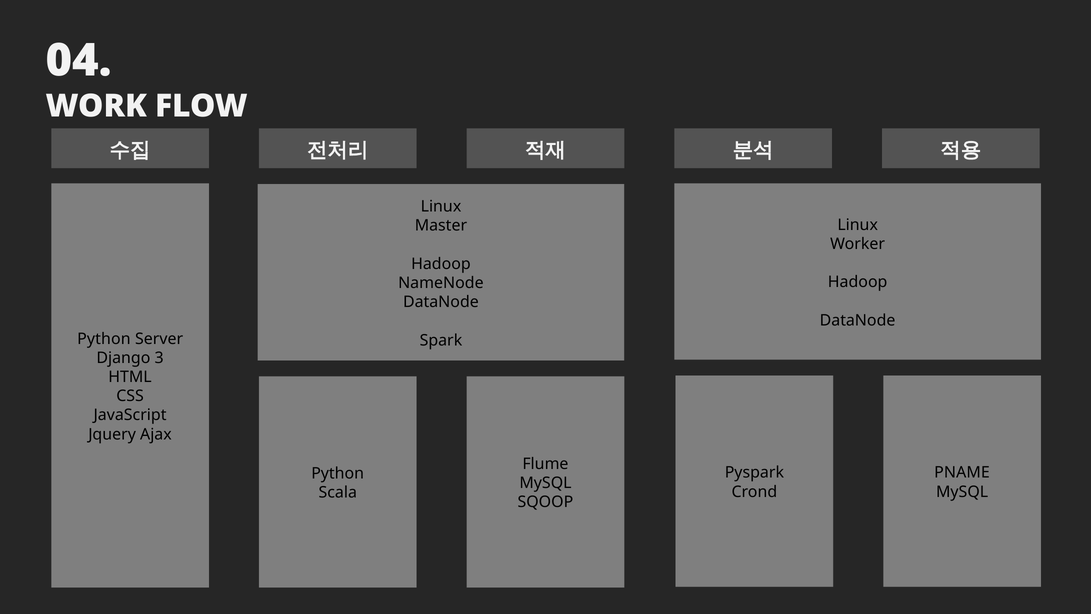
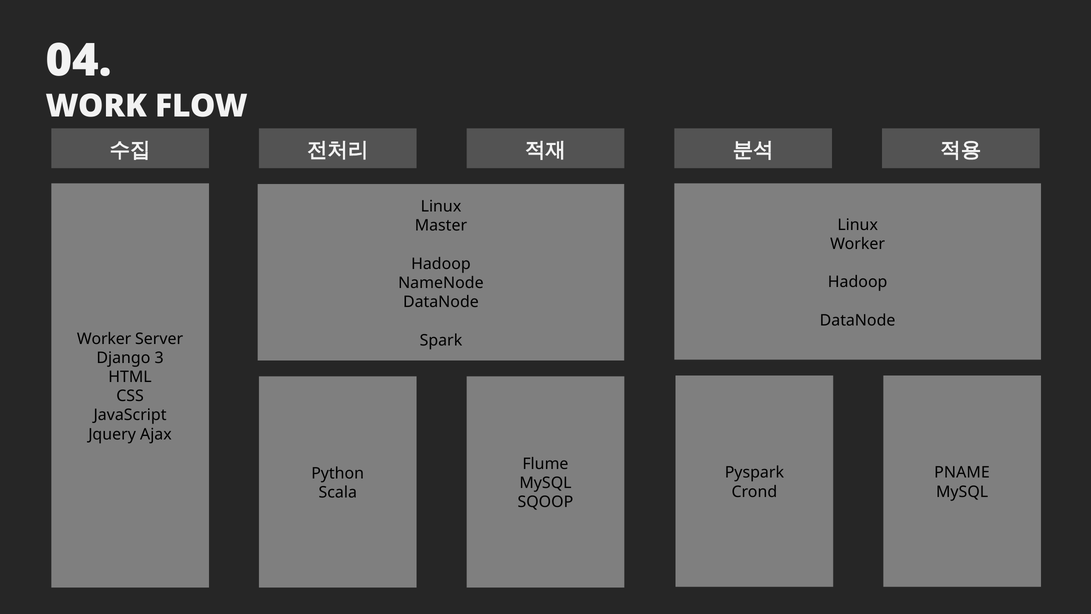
Python at (104, 339): Python -> Worker
